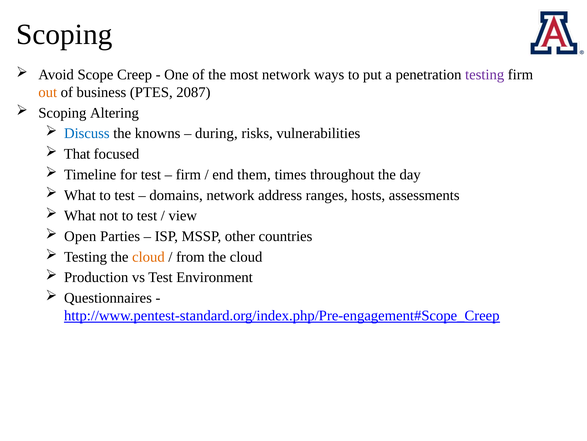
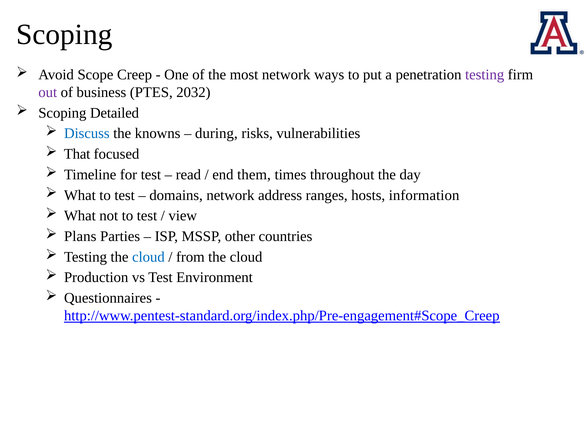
out colour: orange -> purple
2087: 2087 -> 2032
Altering: Altering -> Detailed
firm at (188, 174): firm -> read
assessments: assessments -> information
Open: Open -> Plans
cloud at (148, 256) colour: orange -> blue
